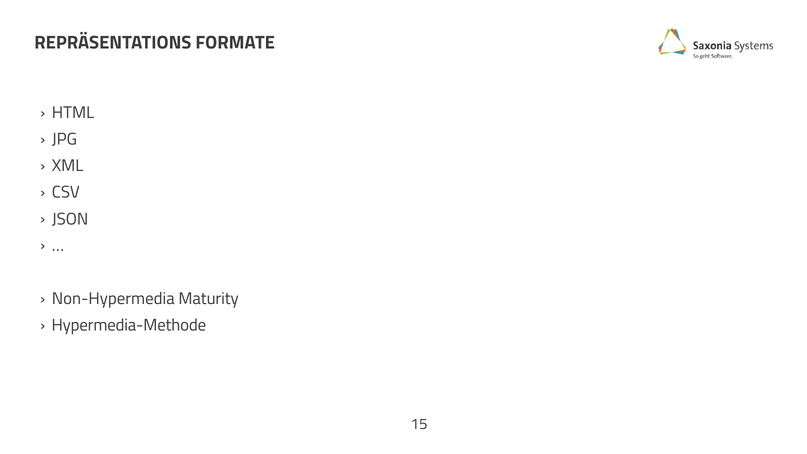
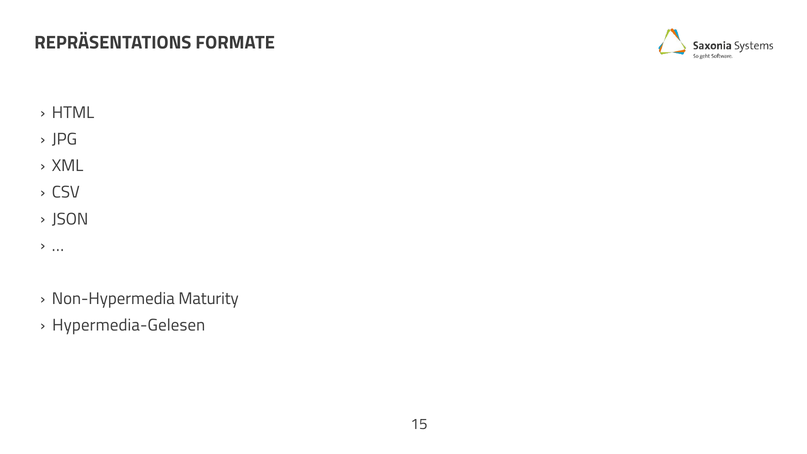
Hypermedia-Methode: Hypermedia-Methode -> Hypermedia-Gelesen
